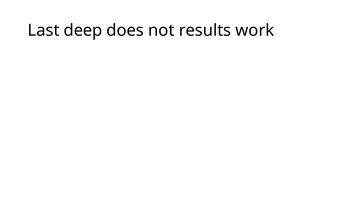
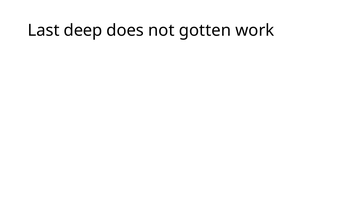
results: results -> gotten
